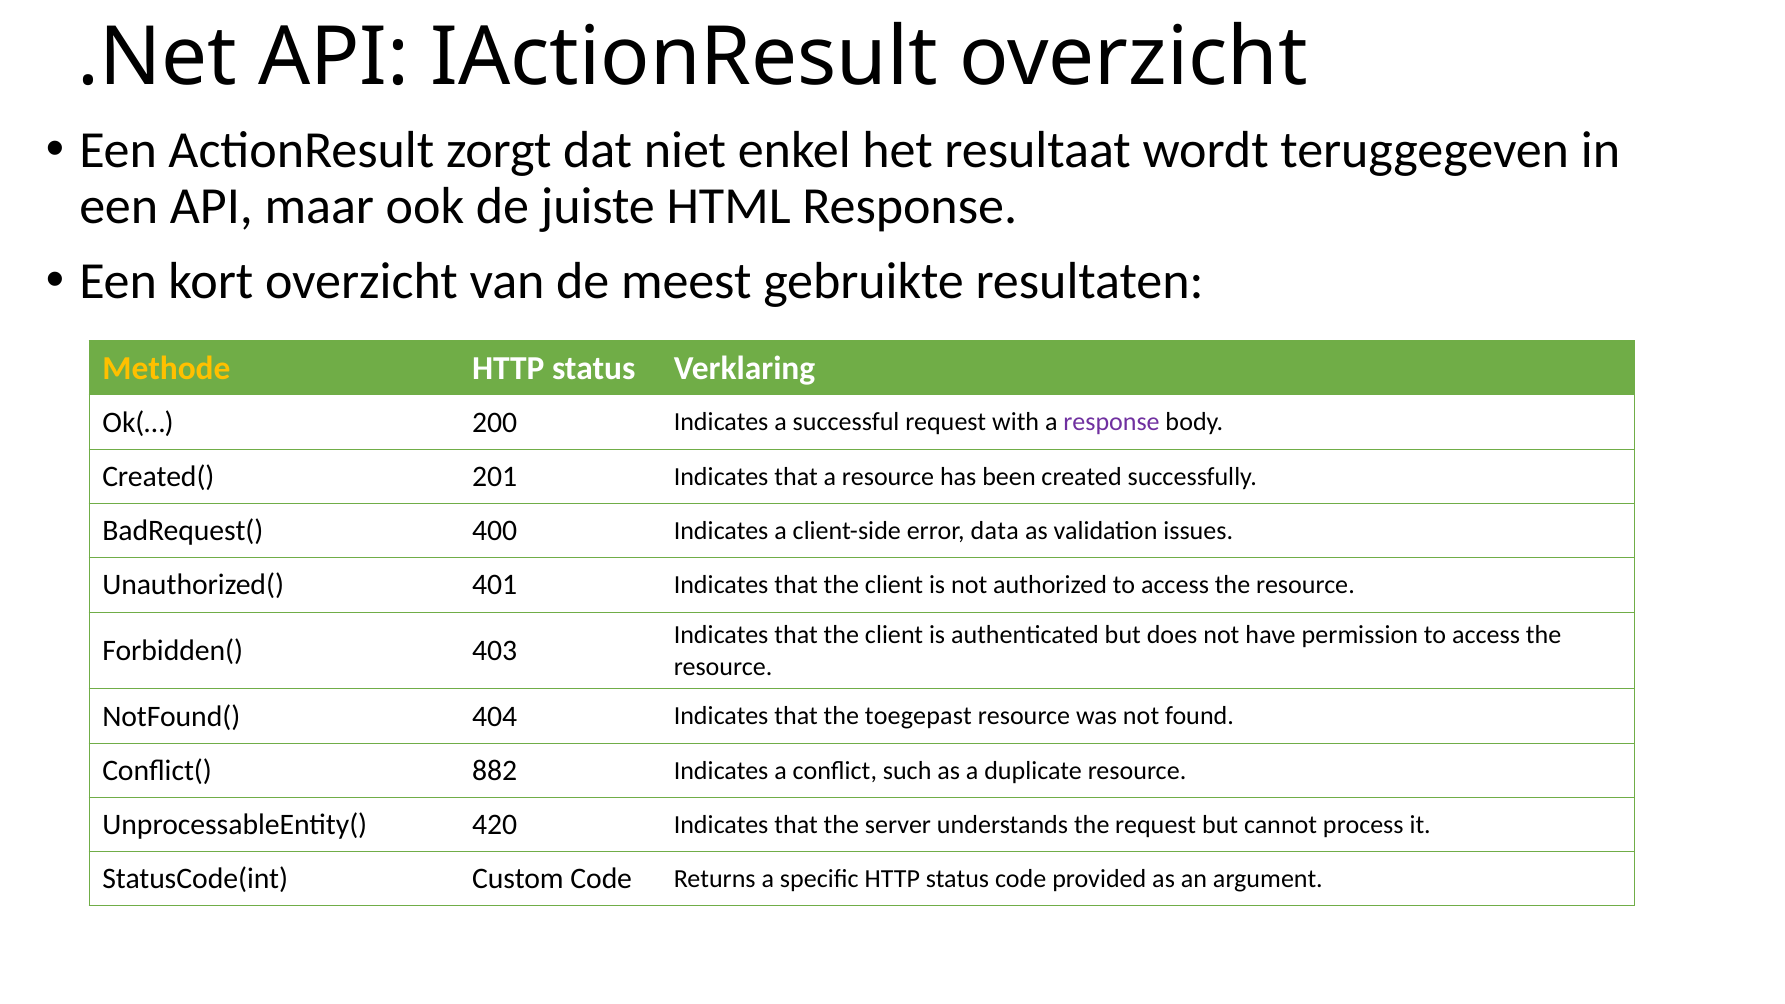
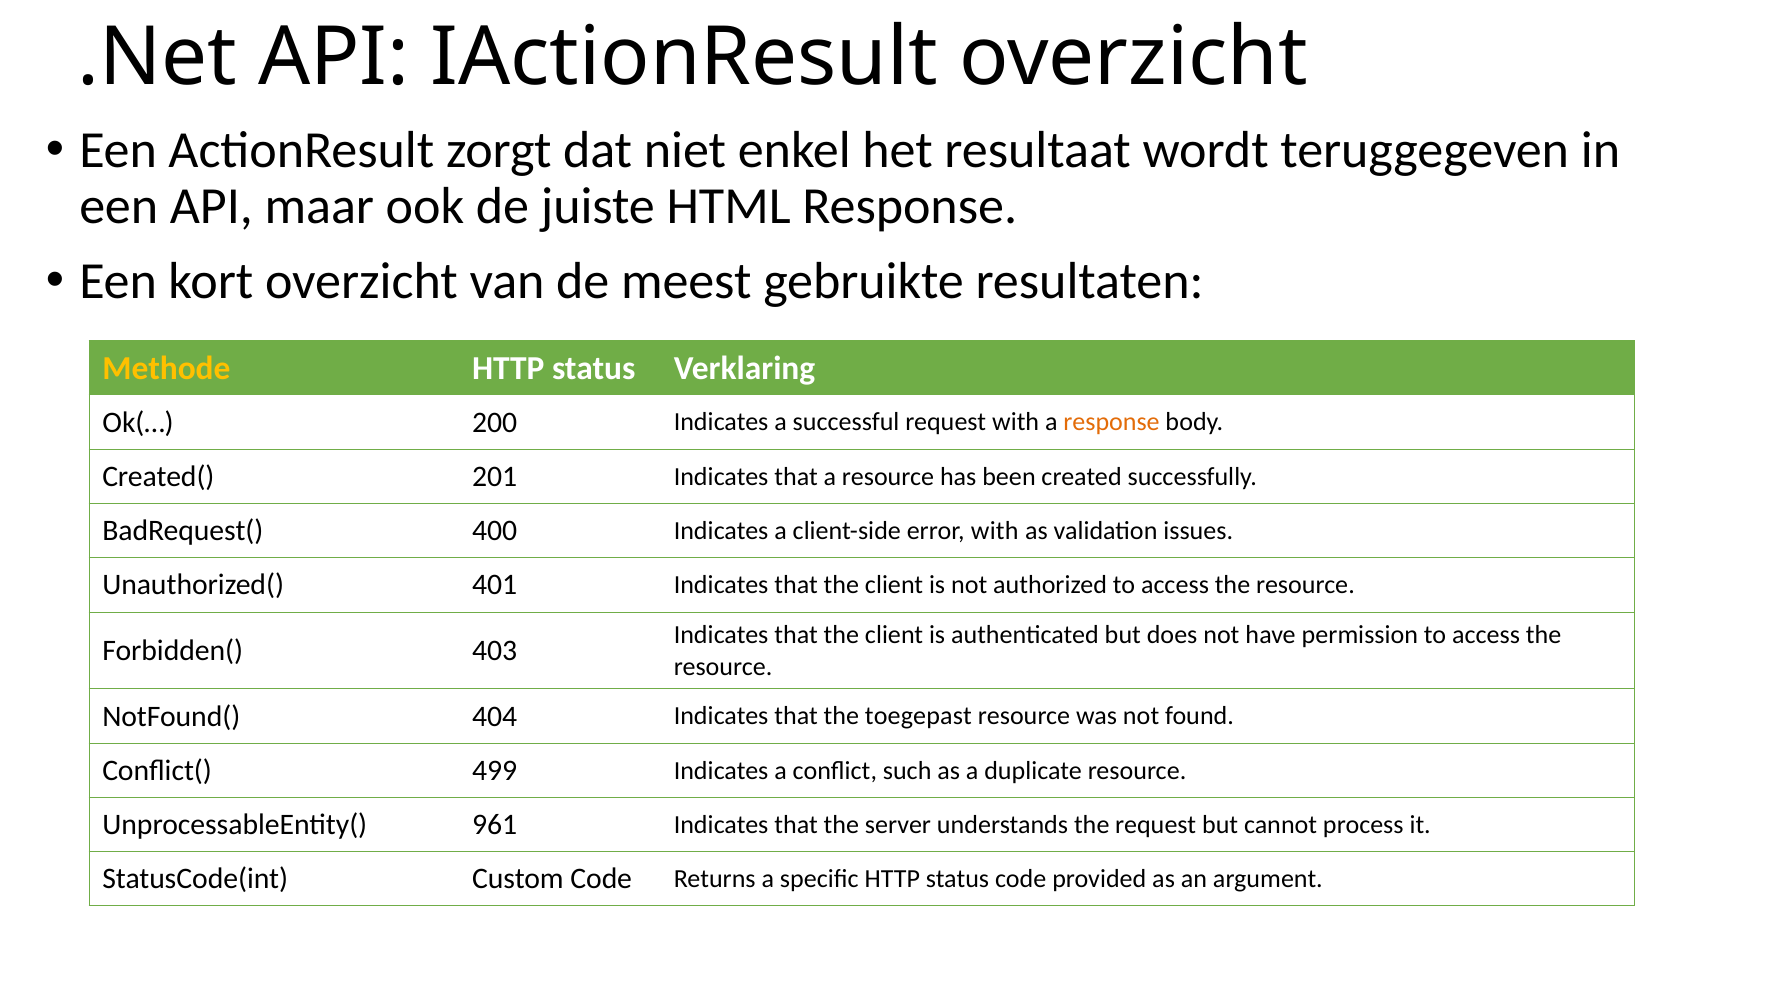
response at (1112, 422) colour: purple -> orange
error data: data -> with
882: 882 -> 499
420: 420 -> 961
